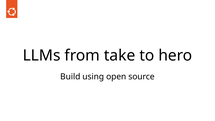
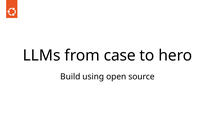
take: take -> case
